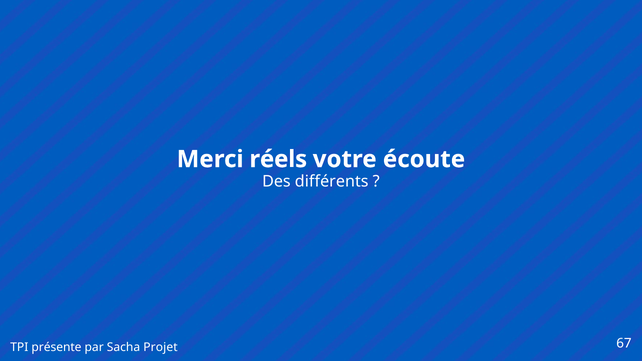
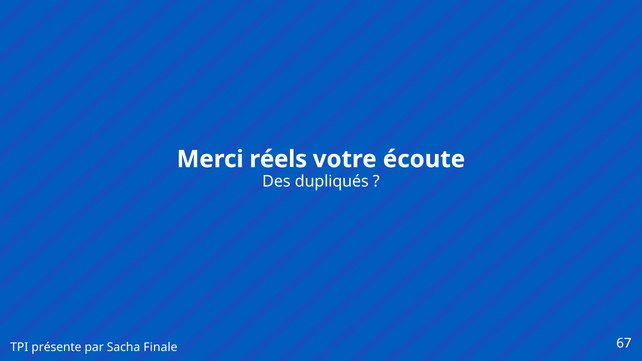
différents: différents -> dupliqués
Projet: Projet -> Finale
